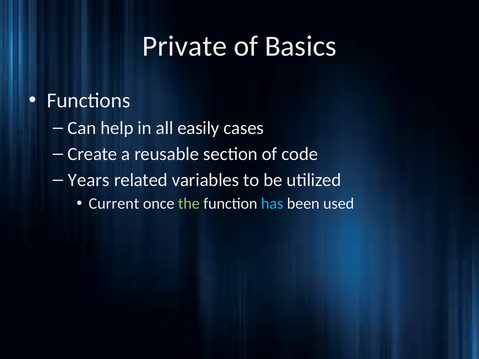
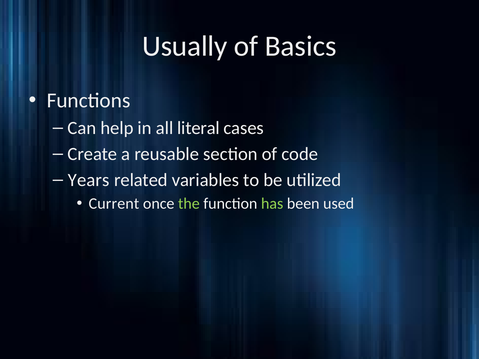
Private: Private -> Usually
easily: easily -> literal
has colour: light blue -> light green
